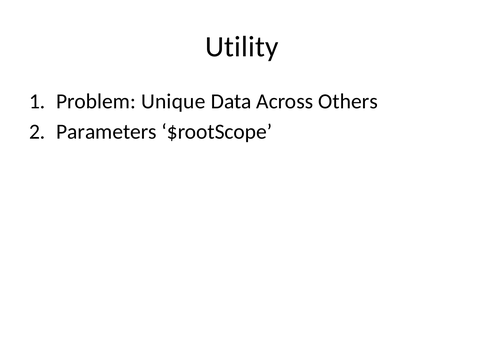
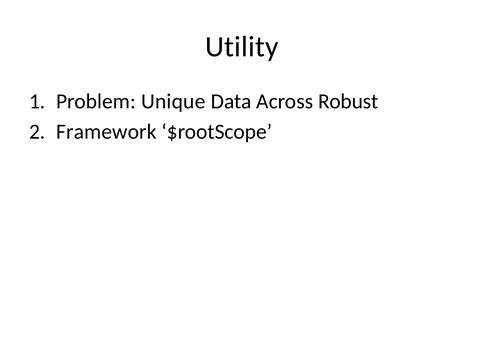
Others: Others -> Robust
Parameters: Parameters -> Framework
